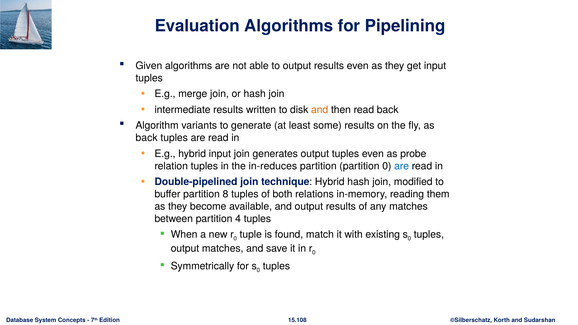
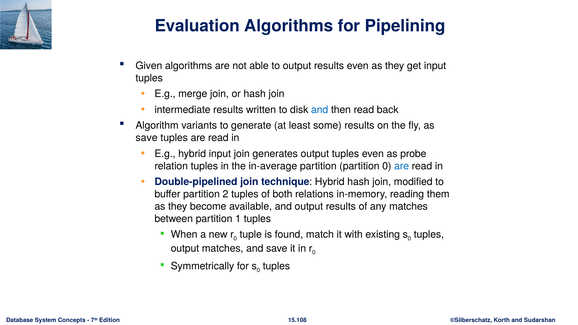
and at (320, 110) colour: orange -> blue
back at (147, 138): back -> save
in-reduces: in-reduces -> in-average
8: 8 -> 2
4: 4 -> 1
